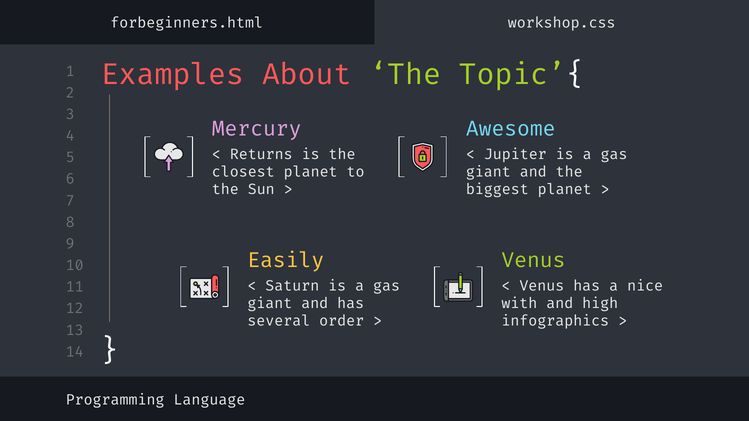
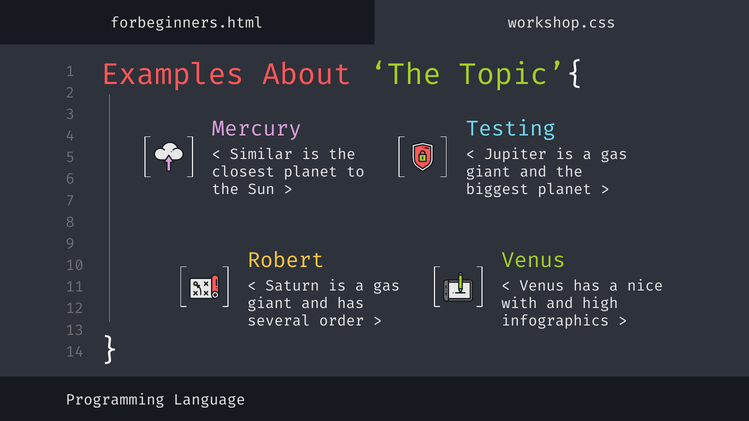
Awesome: Awesome -> Testing
Returns: Returns -> Similar
Easily: Easily -> Robert
